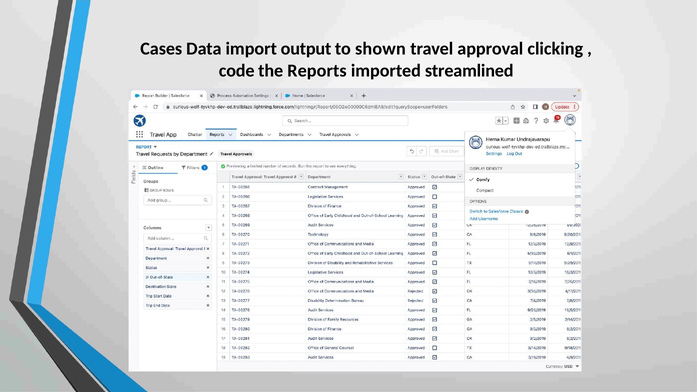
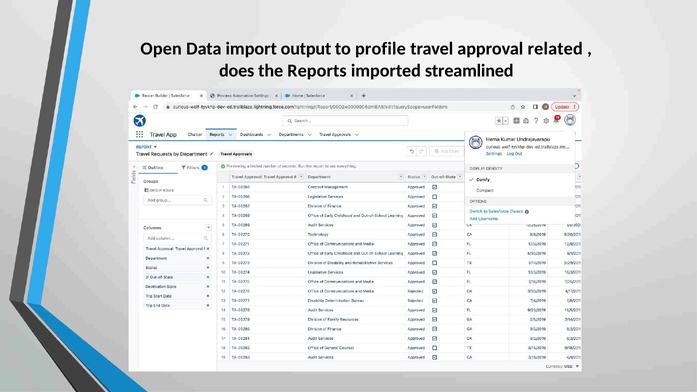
Cases: Cases -> Open
shown: shown -> profile
clicking: clicking -> related
code: code -> does
